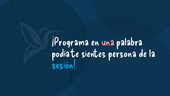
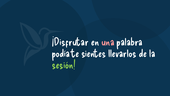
¡Programa: ¡Programa -> ¡Disfrutar
persona: persona -> llevarlos
sesión colour: light blue -> light green
